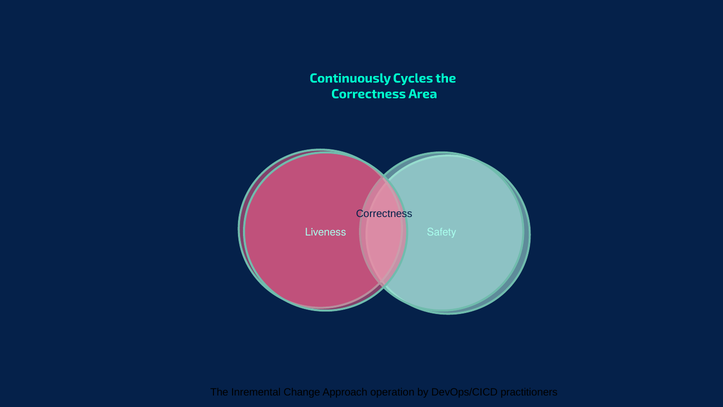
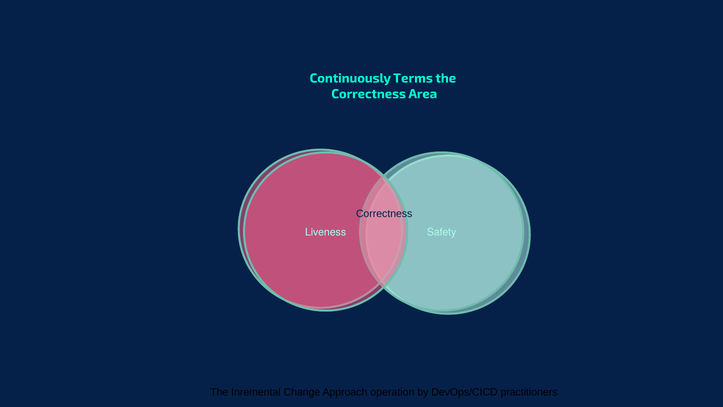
Cycles: Cycles -> Terms
